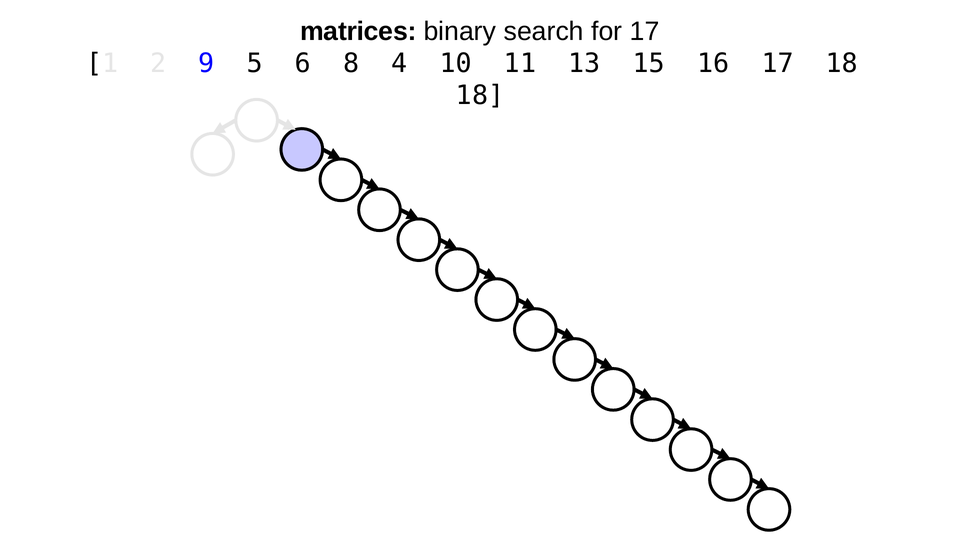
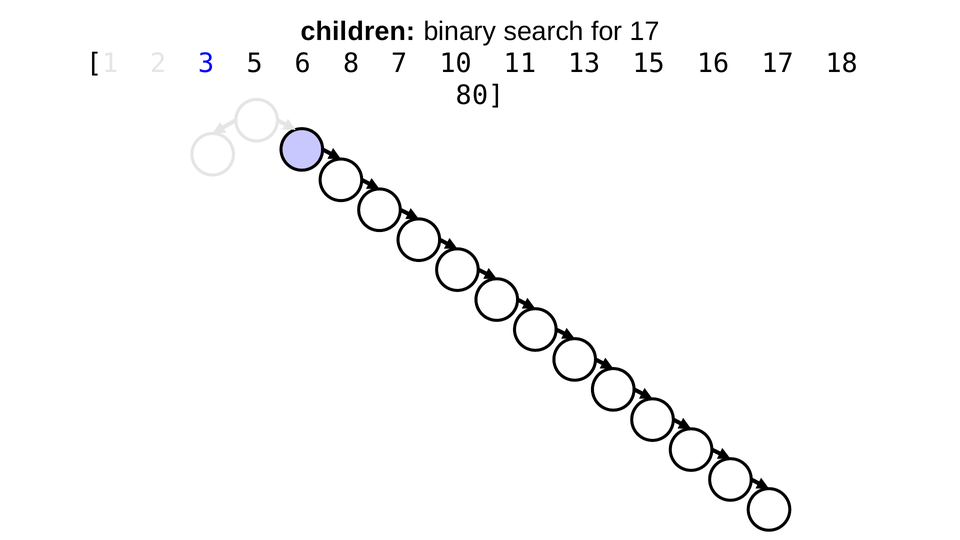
matrices: matrices -> children
2 9: 9 -> 3
8 4: 4 -> 7
18 at (480, 96): 18 -> 80
